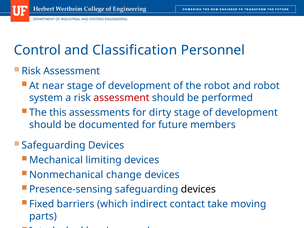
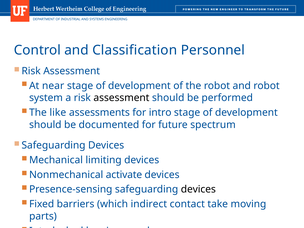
assessment at (121, 98) colour: red -> black
this: this -> like
dirty: dirty -> intro
members: members -> spectrum
change: change -> activate
